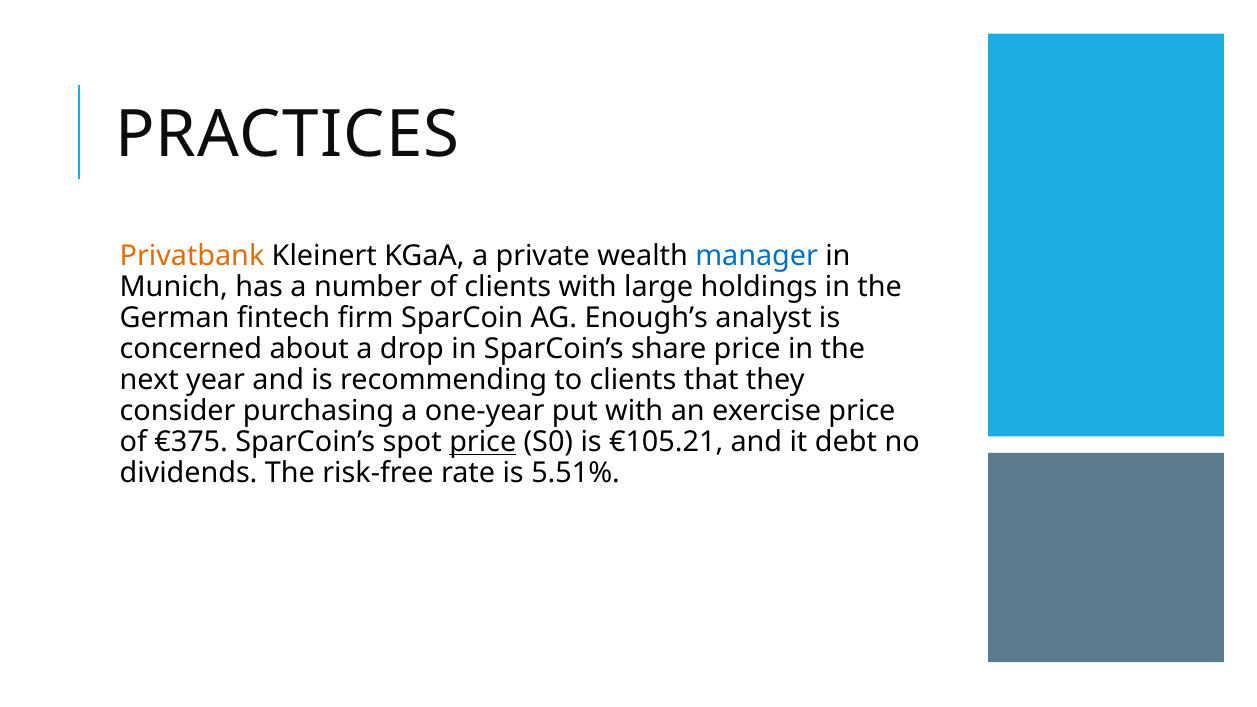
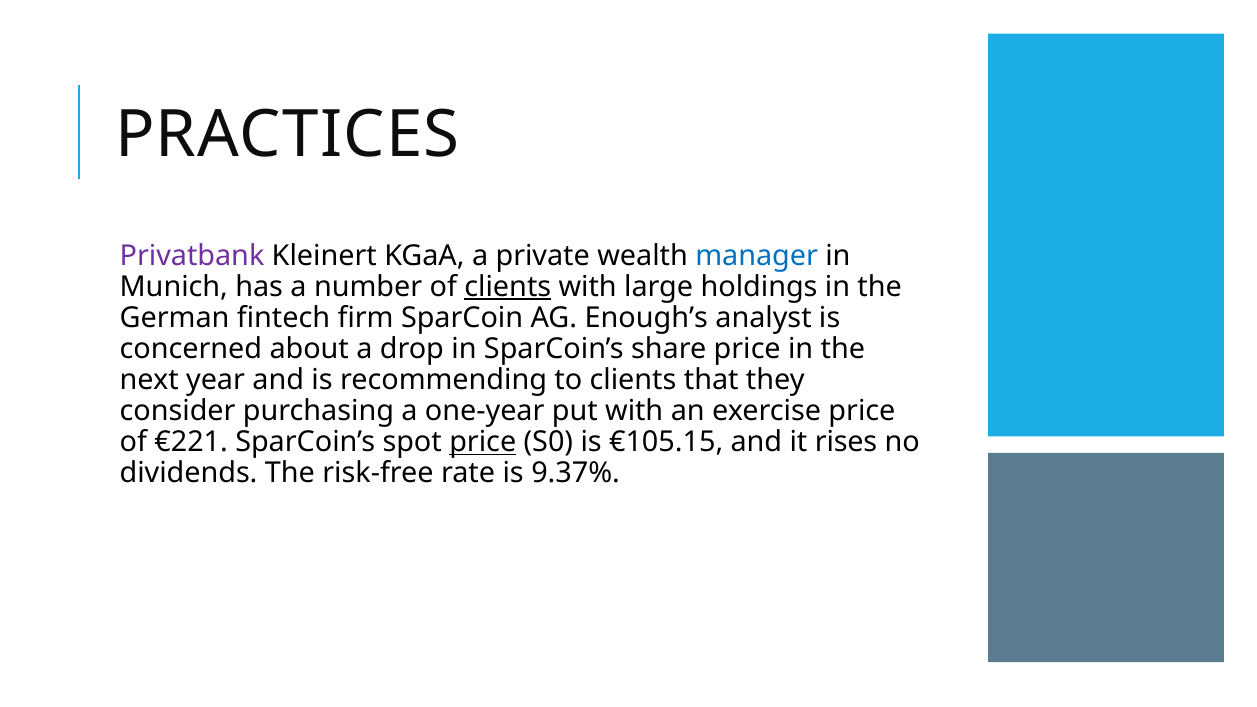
Privatbank colour: orange -> purple
clients at (508, 287) underline: none -> present
€375: €375 -> €221
€105.21: €105.21 -> €105.15
debt: debt -> rises
5.51%: 5.51% -> 9.37%
